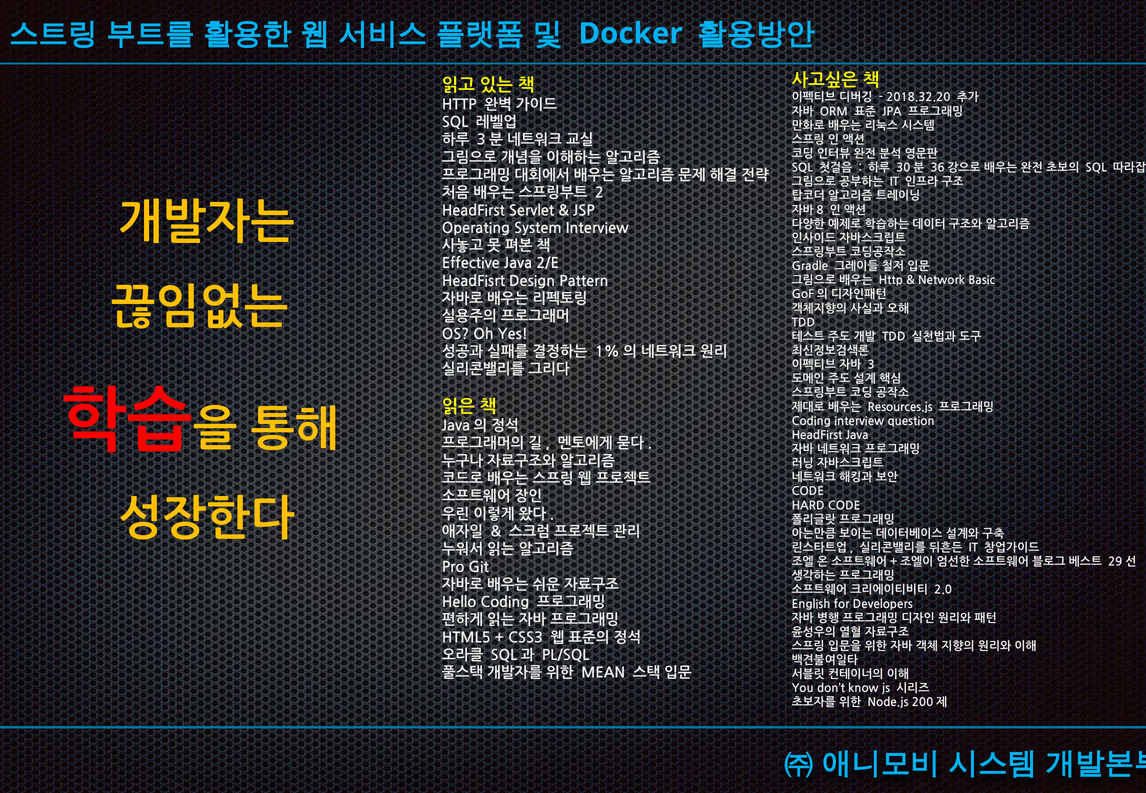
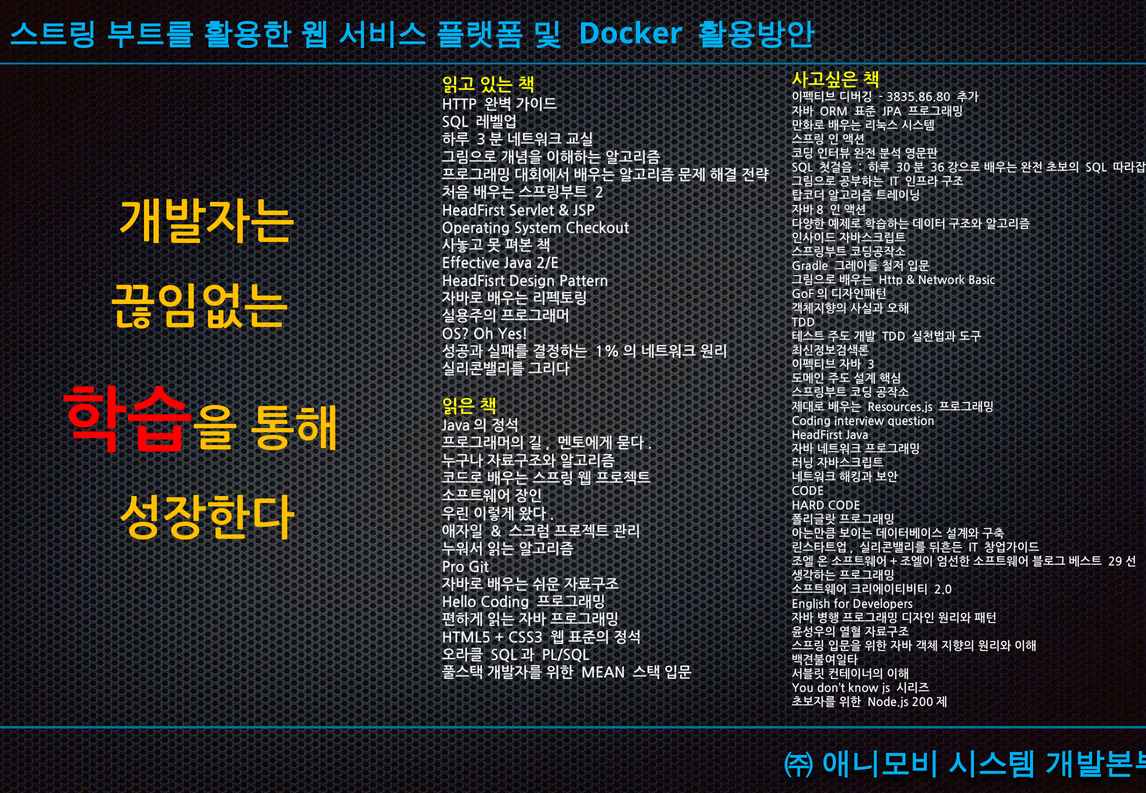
2018.32.20: 2018.32.20 -> 3835.86.80
System Interview: Interview -> Checkout
